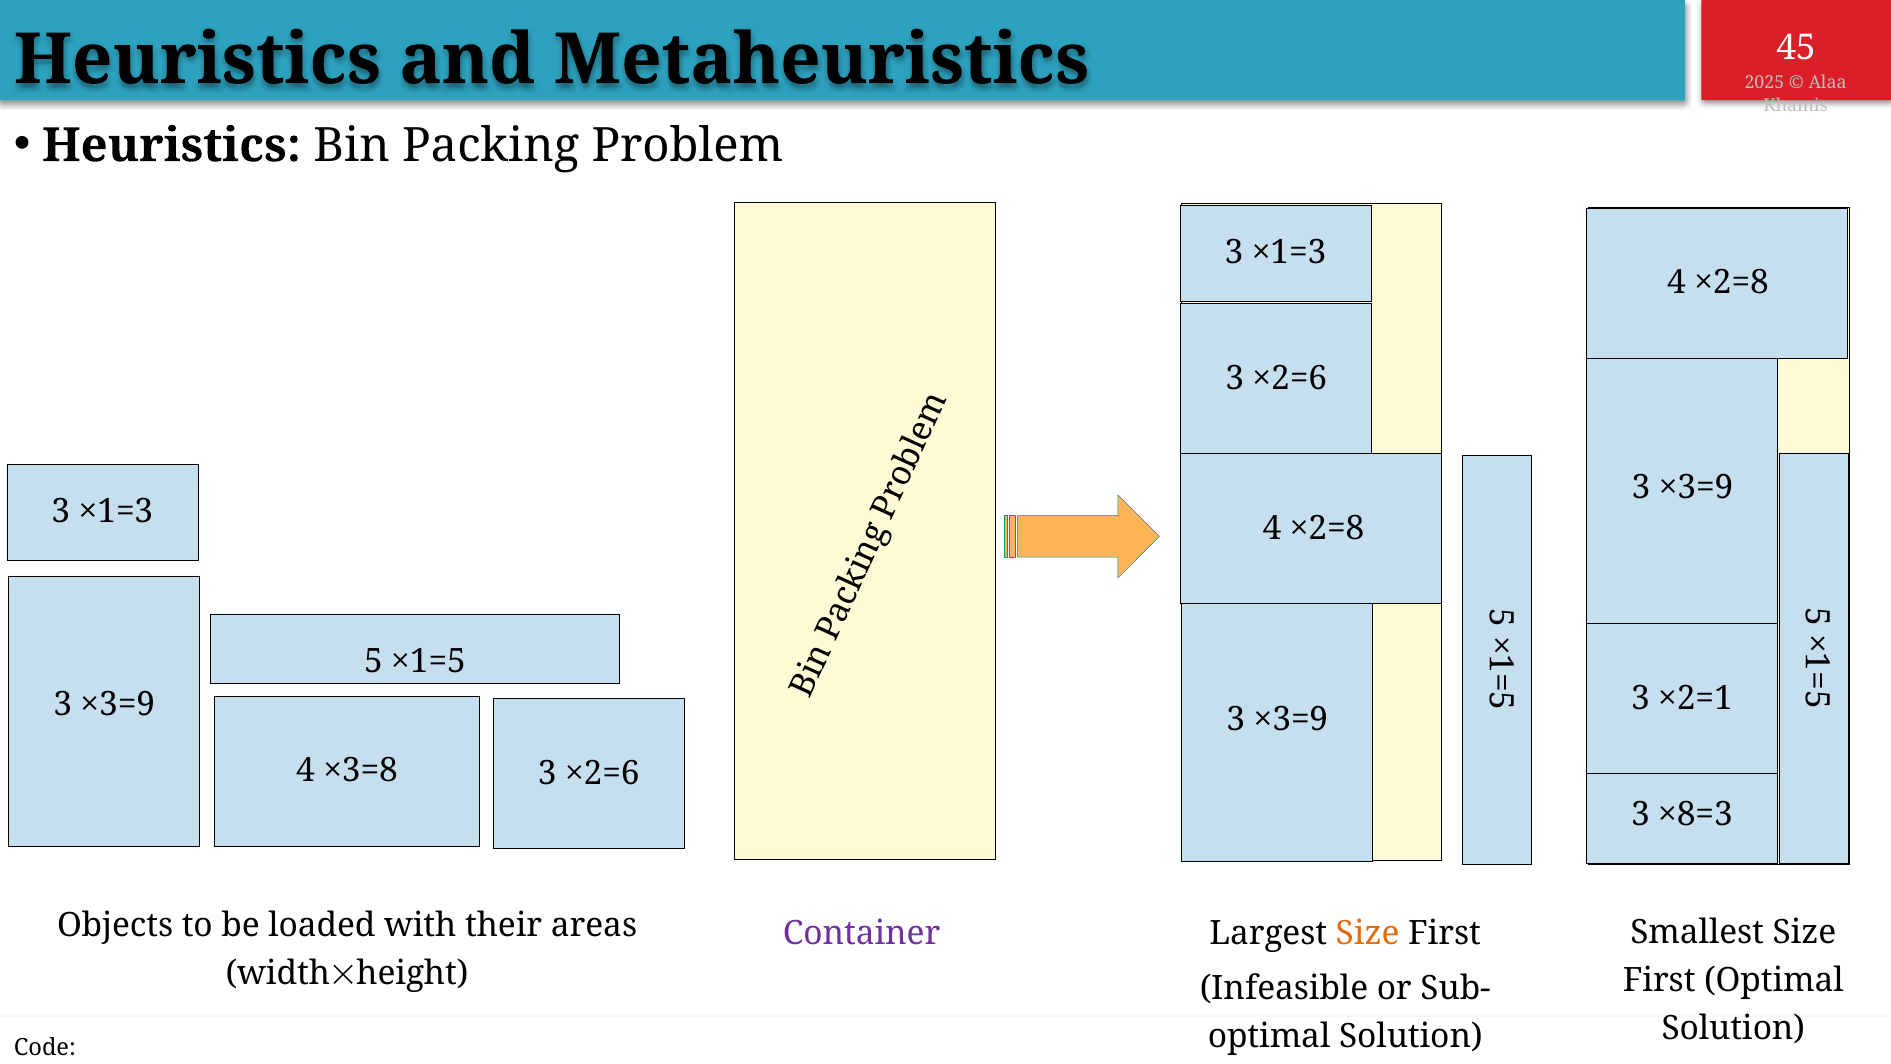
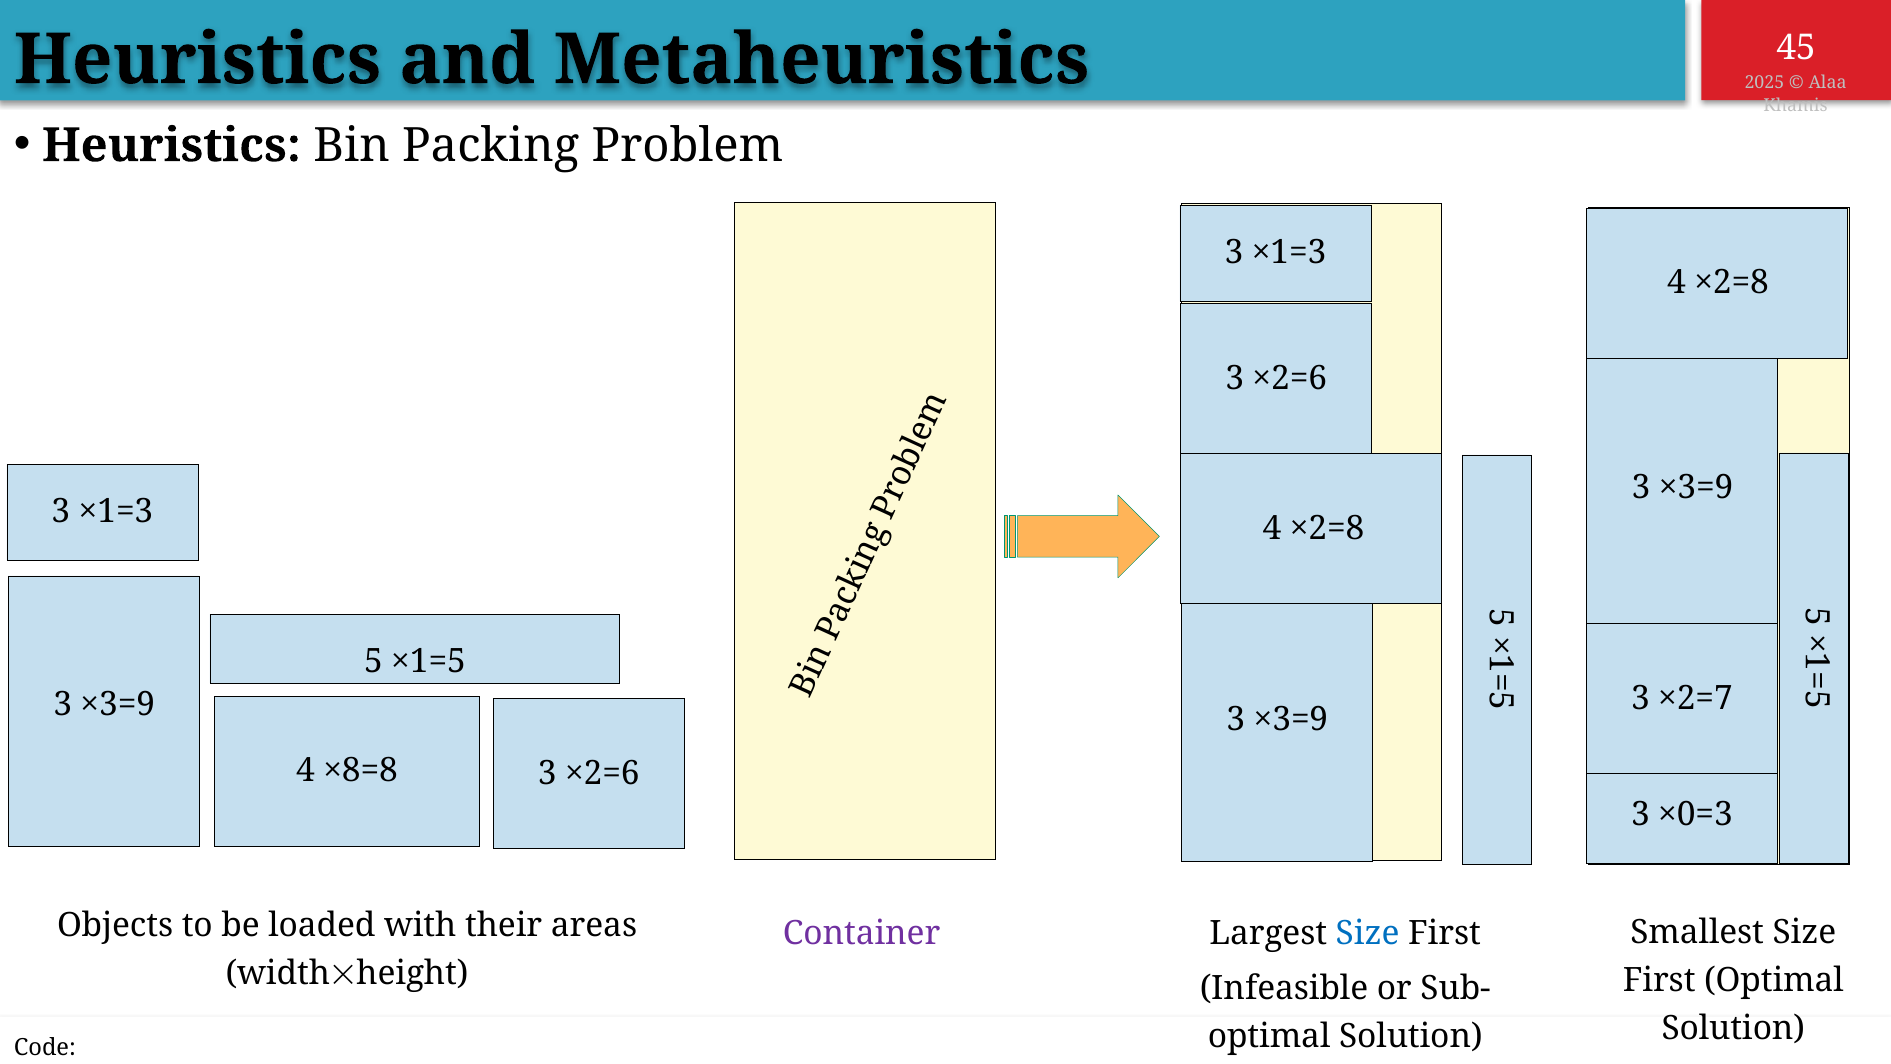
×2=1: ×2=1 -> ×2=7
×3=8: ×3=8 -> ×8=8
×8=3: ×8=3 -> ×0=3
Size at (1368, 933) colour: orange -> blue
